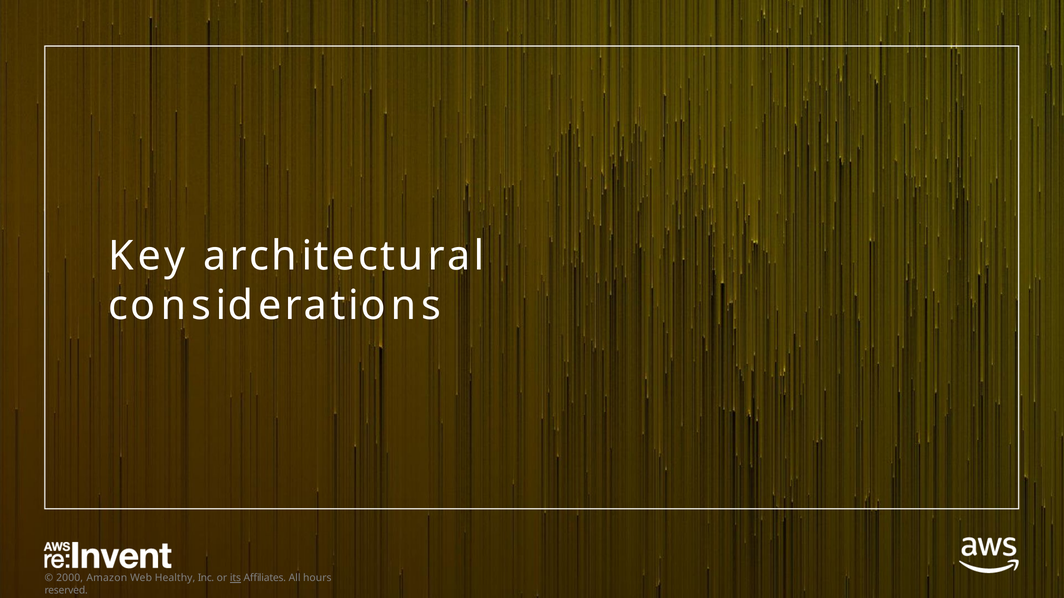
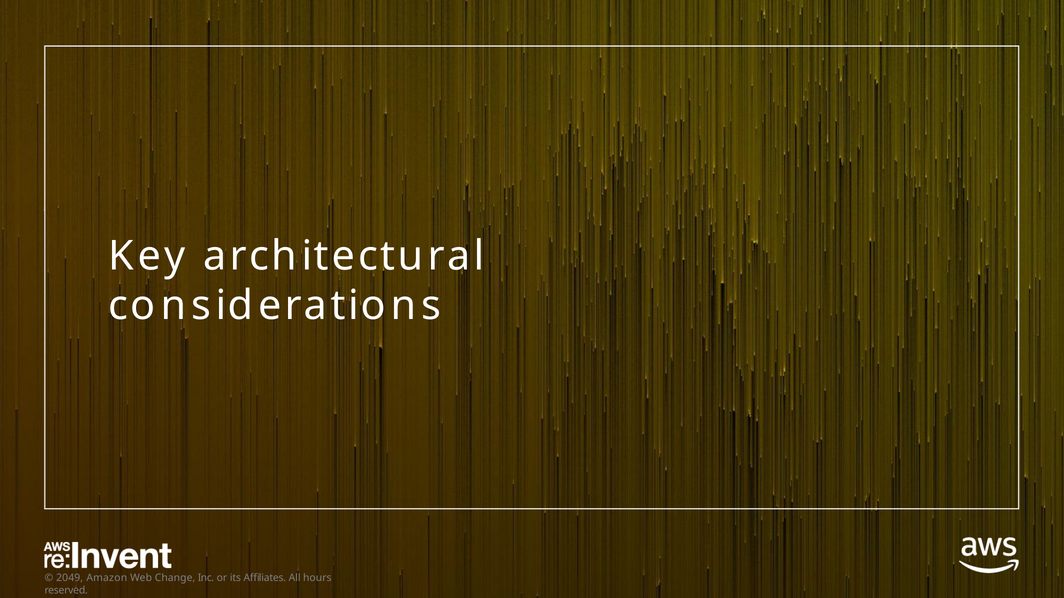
2000: 2000 -> 2049
Healthy: Healthy -> Change
its underline: present -> none
